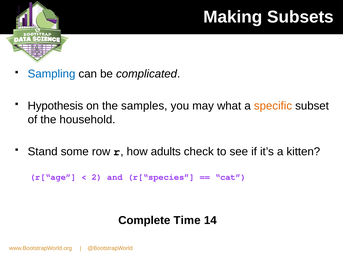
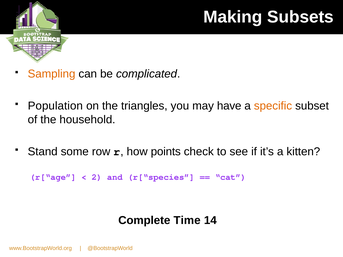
Sampling colour: blue -> orange
Hypothesis: Hypothesis -> Population
samples: samples -> triangles
what: what -> have
adults: adults -> points
